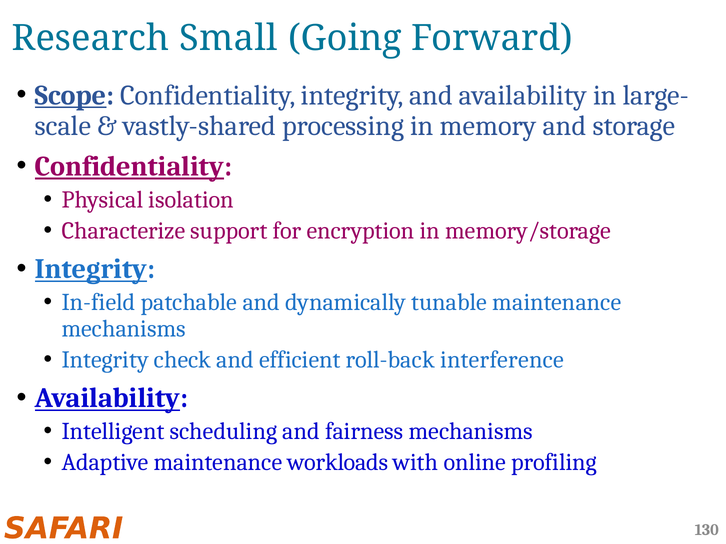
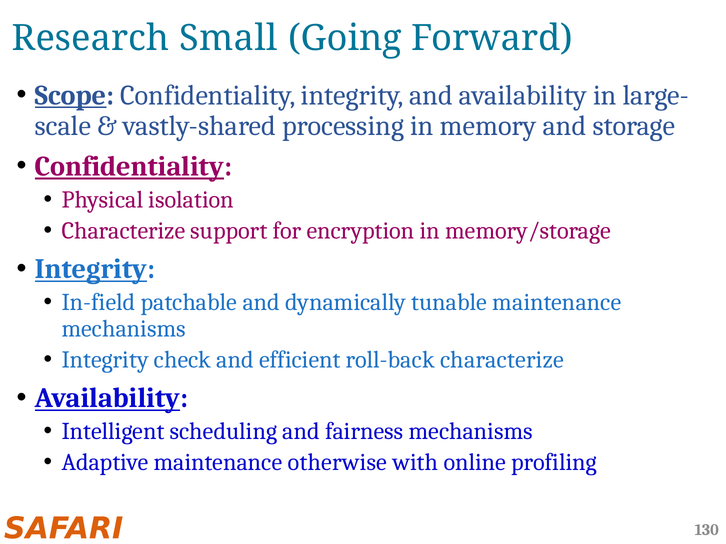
roll-back interference: interference -> characterize
workloads: workloads -> otherwise
